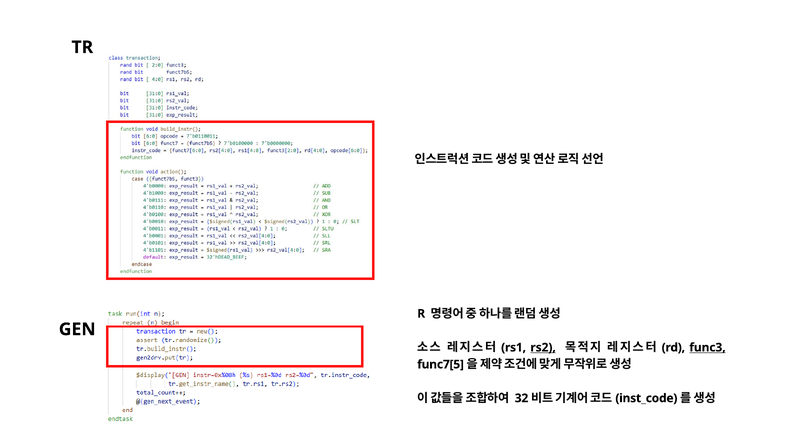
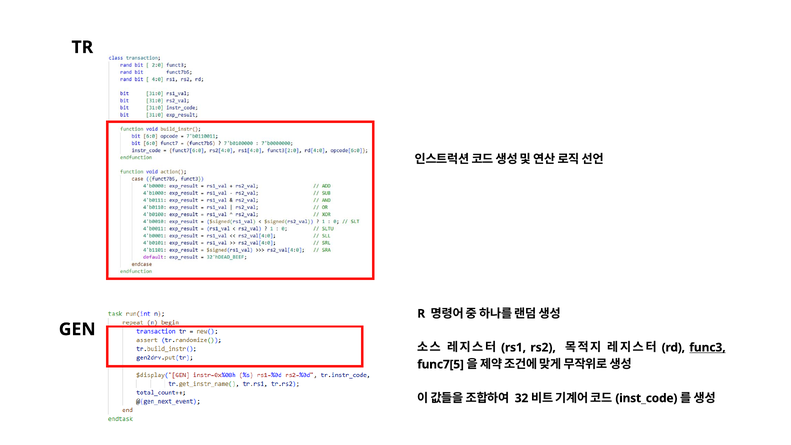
rs2 underline: present -> none
